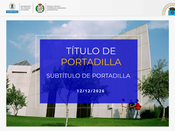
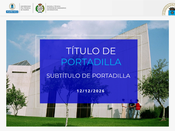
PORTADILLA at (91, 62) colour: yellow -> light blue
